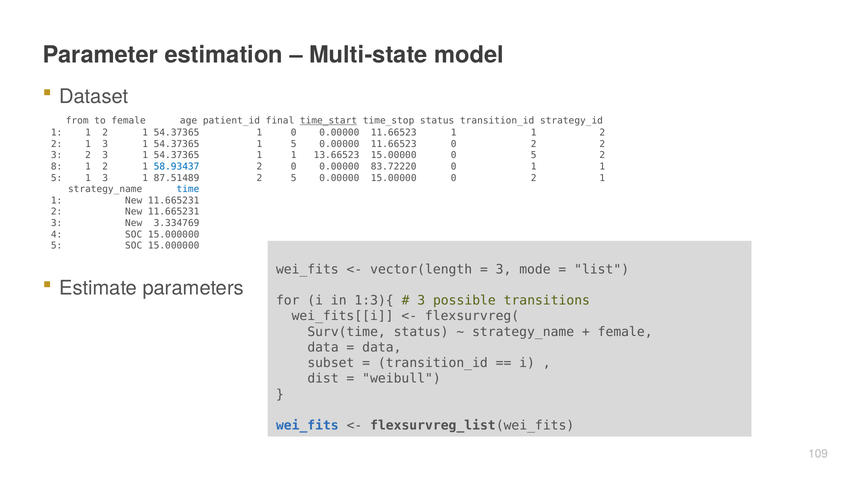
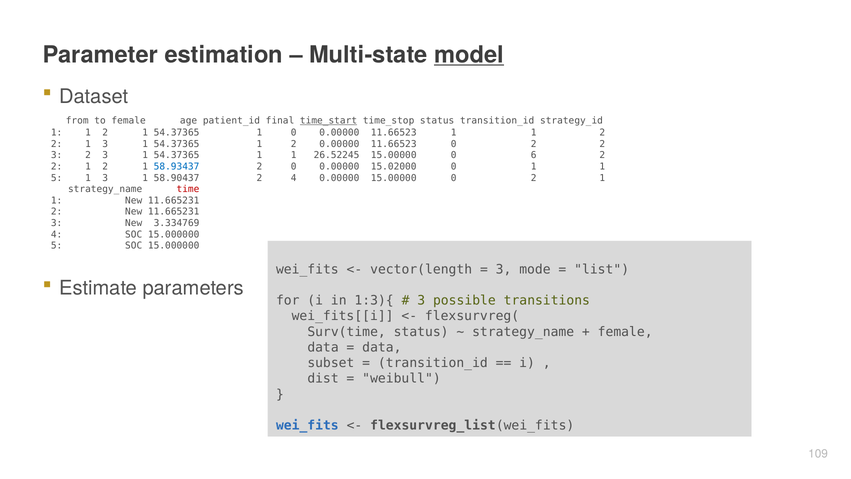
model underline: none -> present
54.37365 1 5: 5 -> 2
13.66523: 13.66523 -> 26.52245
0 5: 5 -> 6
8 at (57, 166): 8 -> 2
83.72220: 83.72220 -> 15.02000
87.51489: 87.51489 -> 58.90437
2 5: 5 -> 4
time colour: blue -> red
